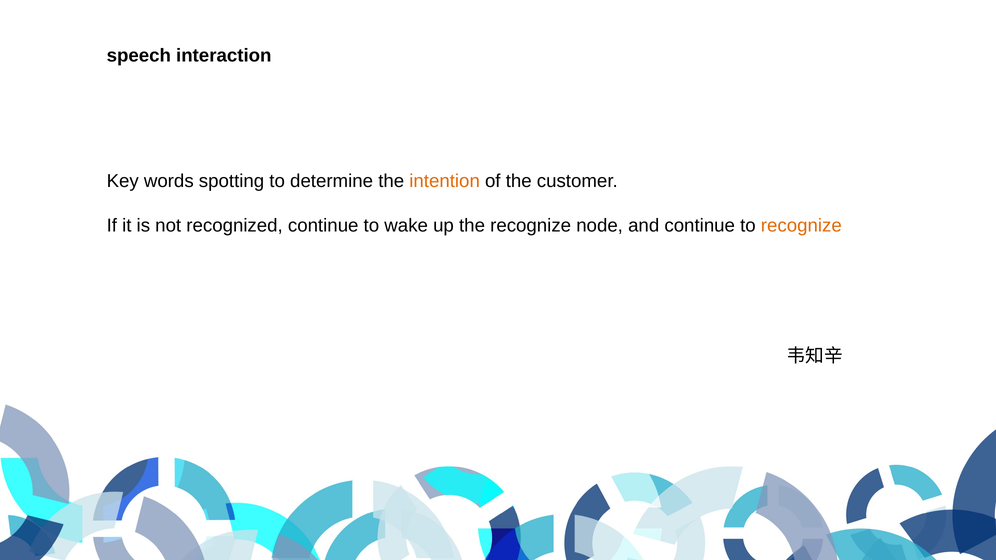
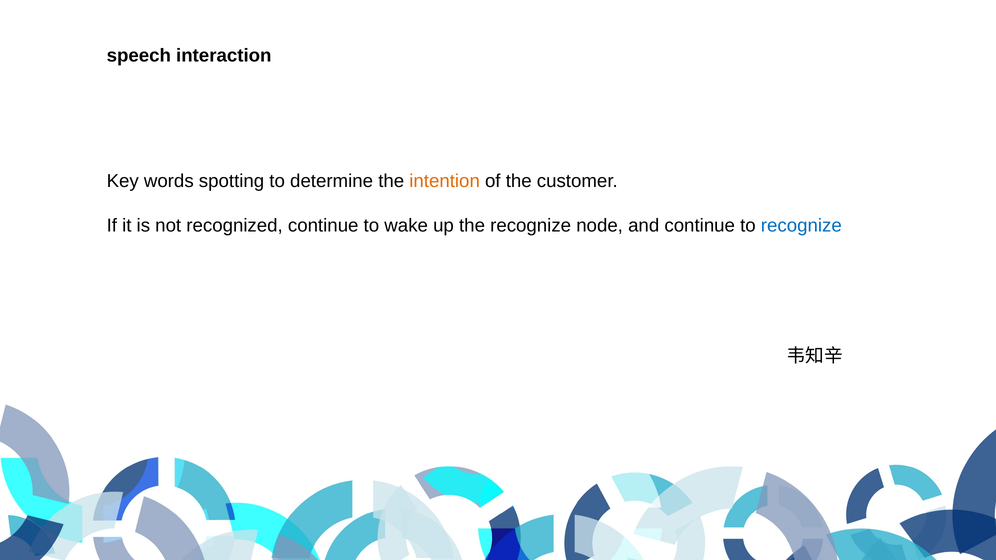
recognize at (801, 226) colour: orange -> blue
